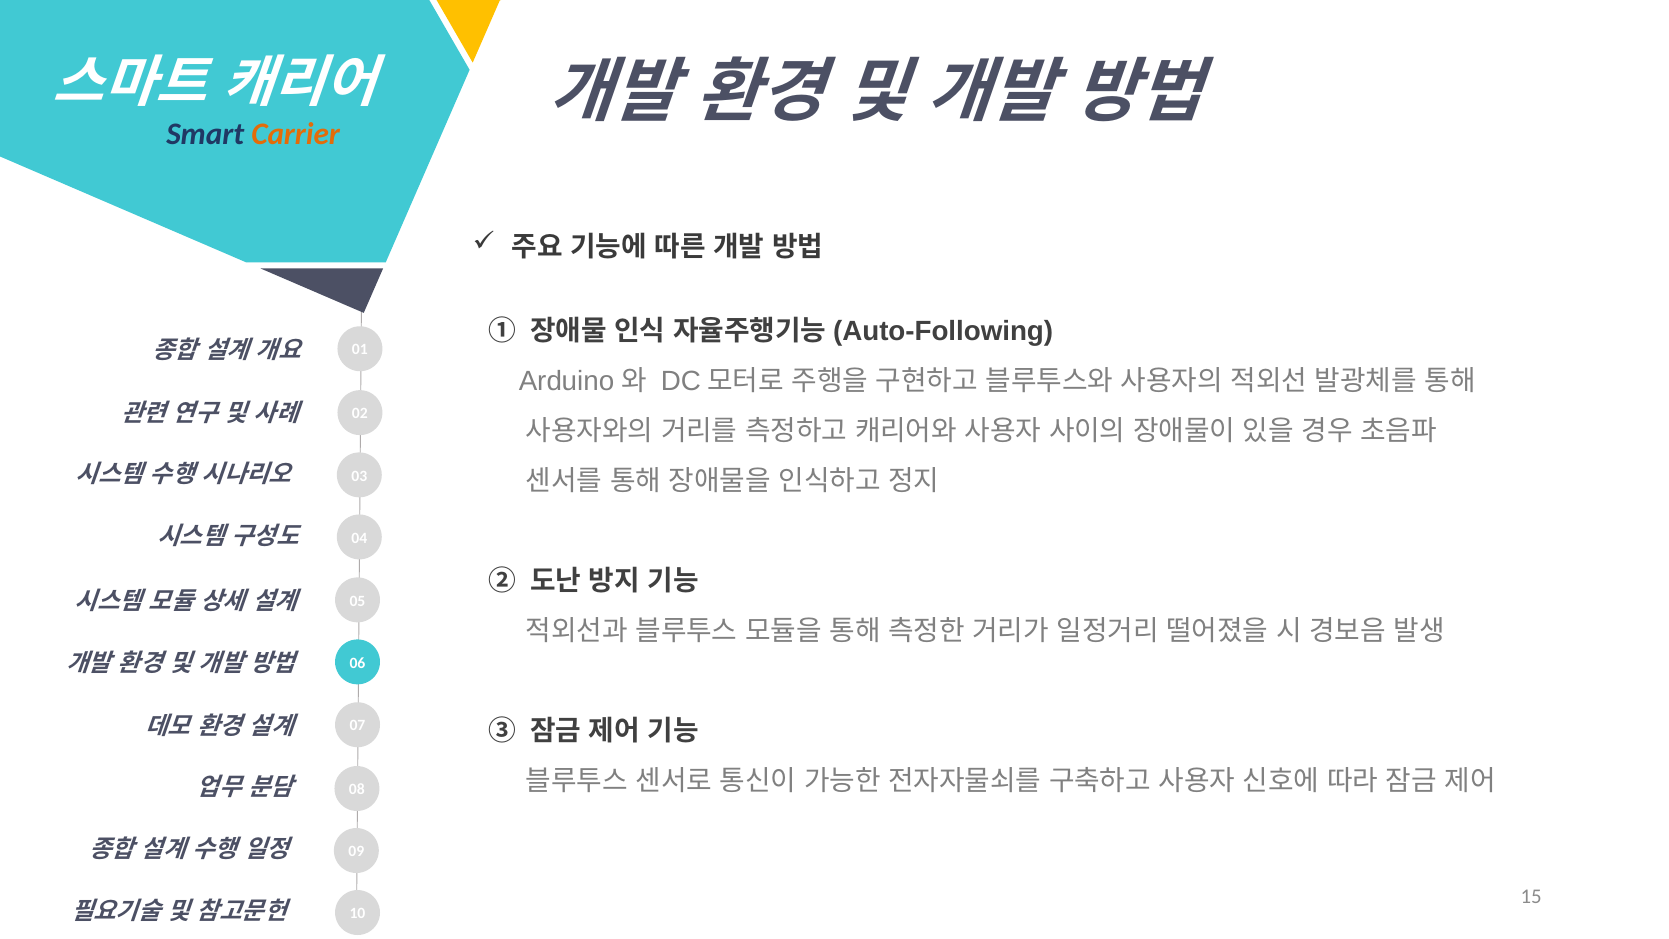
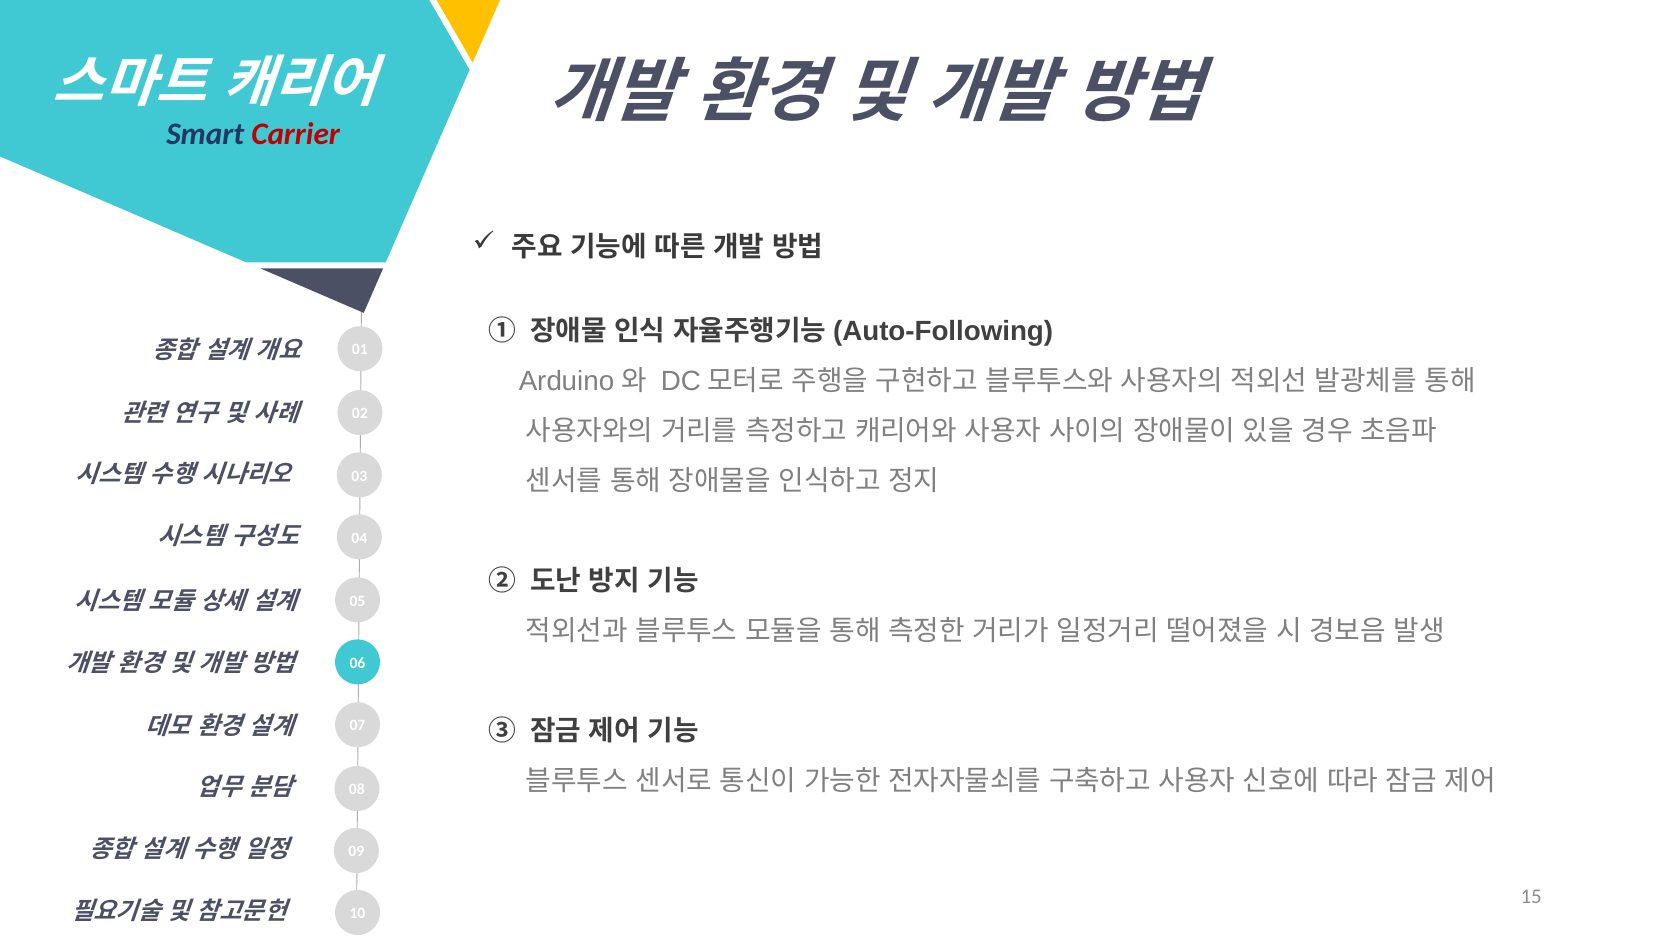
Carrier colour: orange -> red
